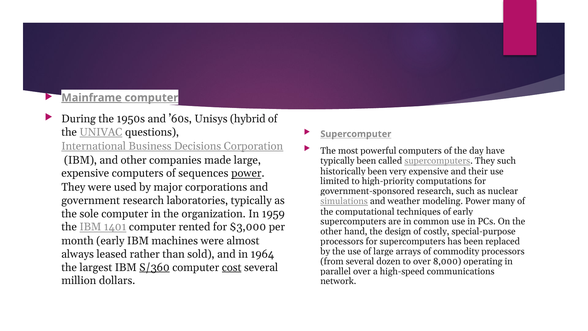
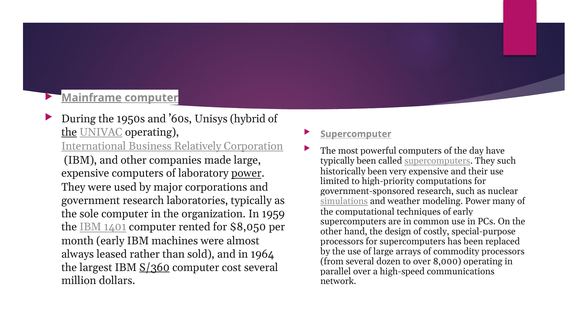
the at (69, 132) underline: none -> present
UNIVAC questions: questions -> operating
Decisions: Decisions -> Relatively
sequences: sequences -> laboratory
$3,000: $3,000 -> $8,050
cost underline: present -> none
